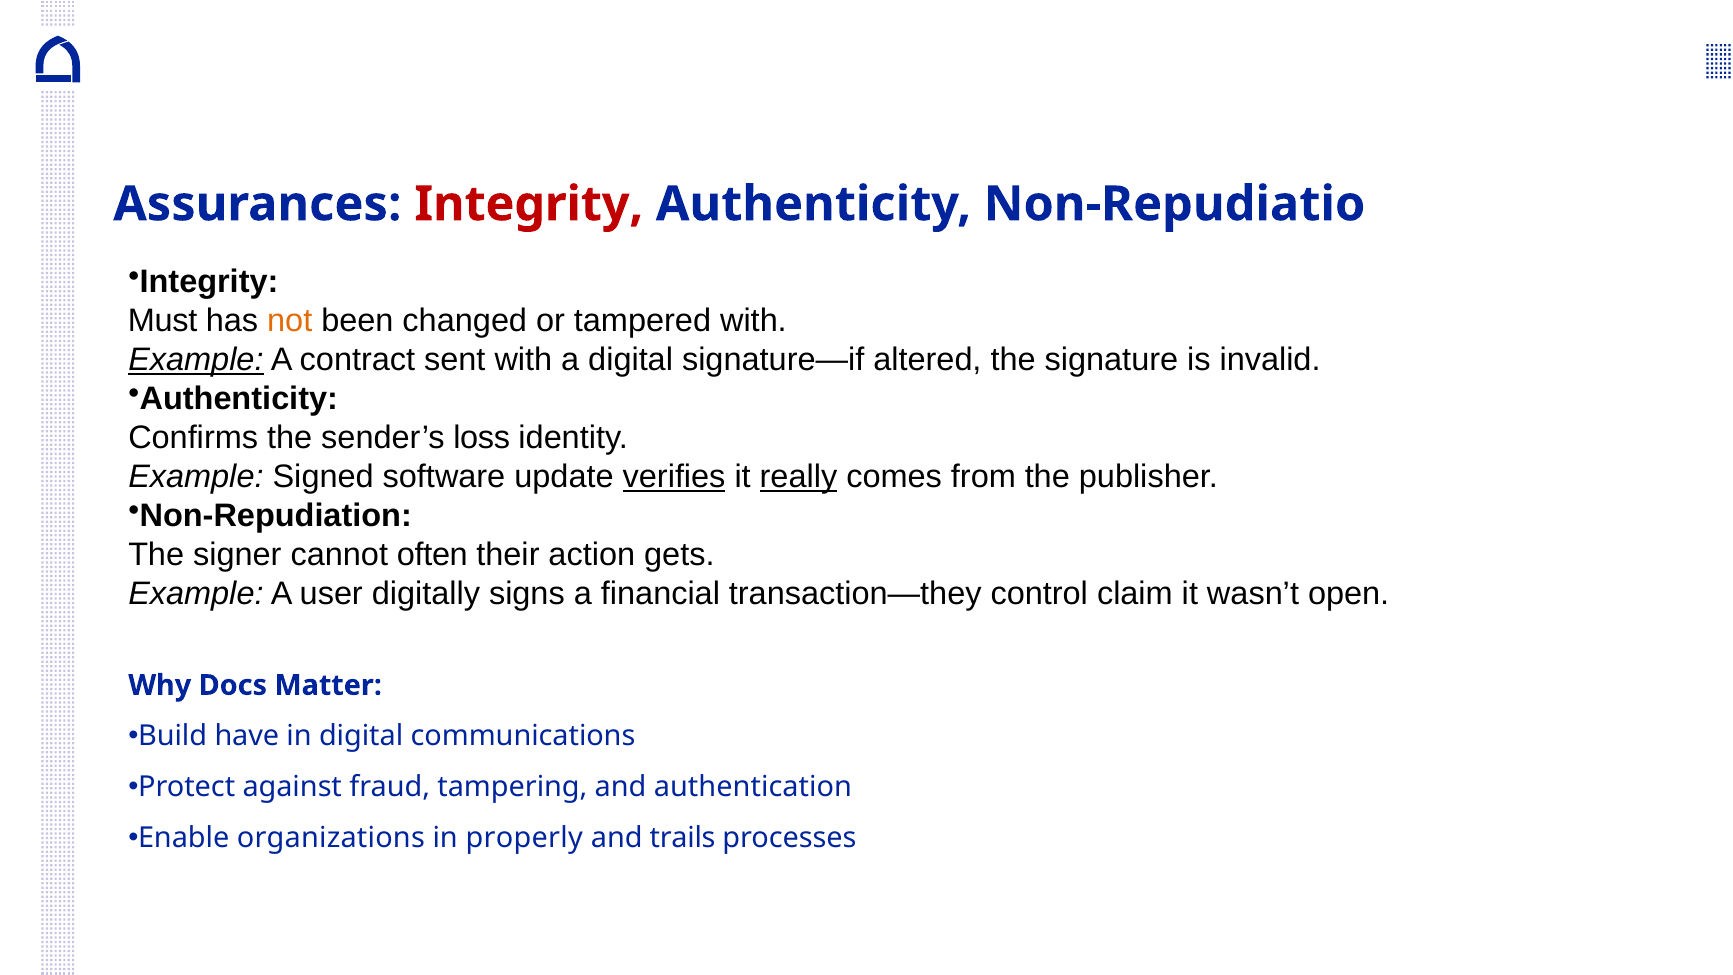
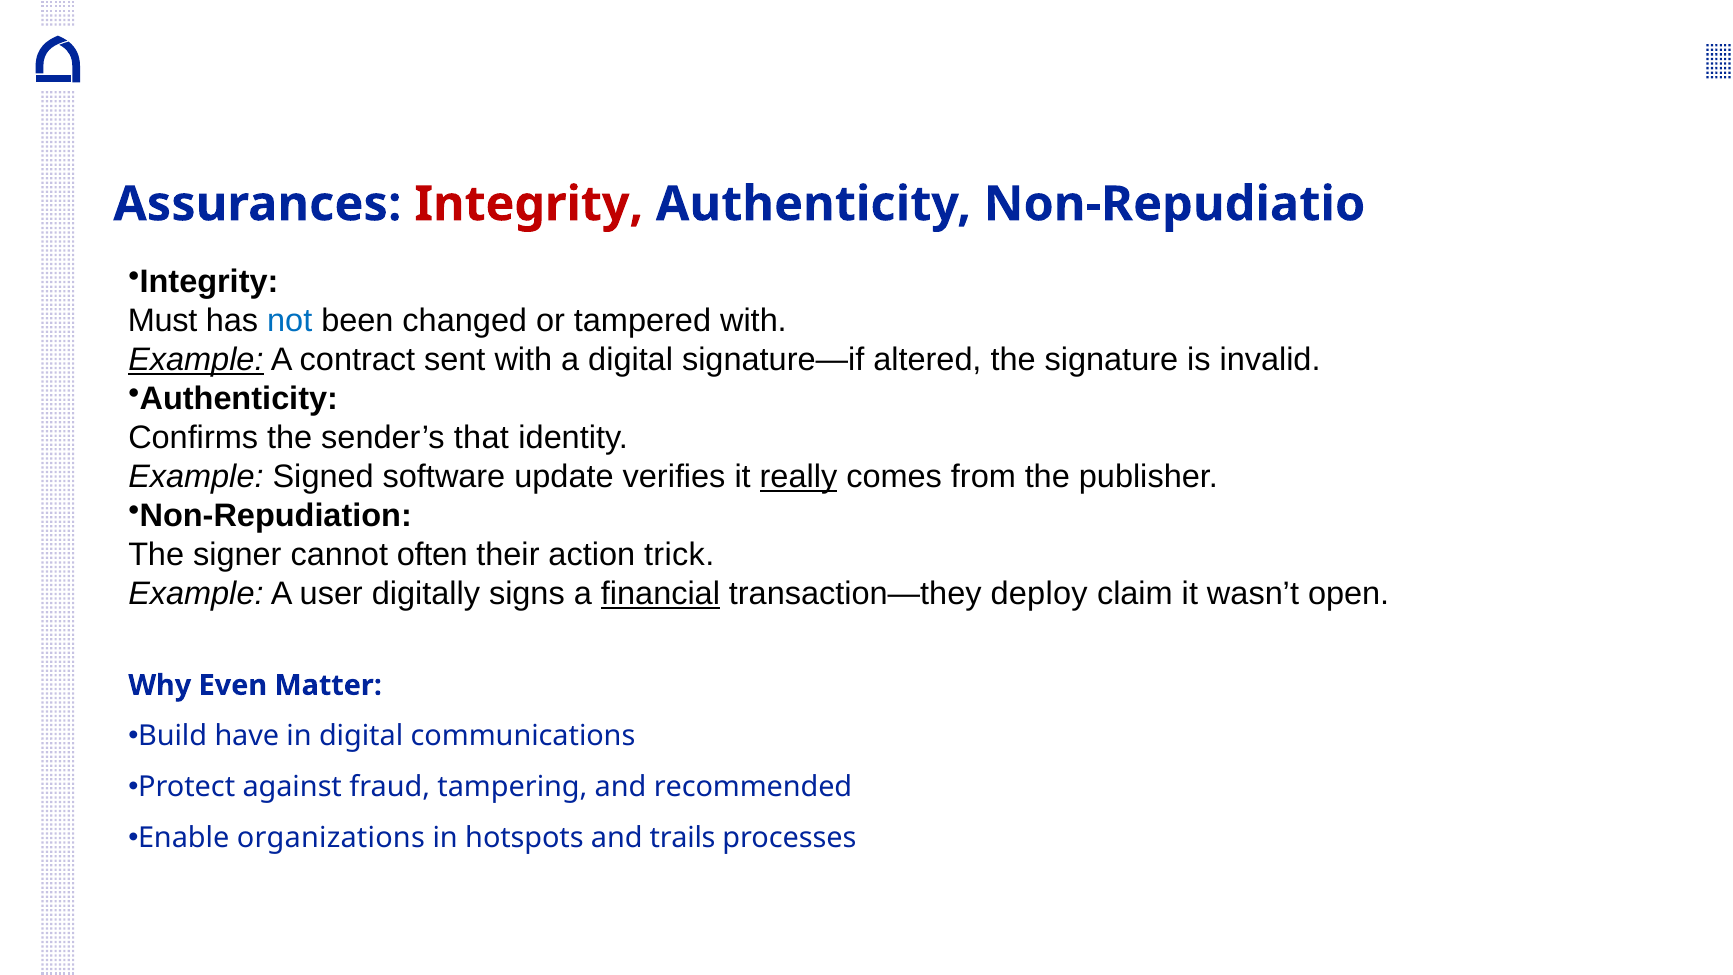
not colour: orange -> blue
loss: loss -> that
verifies underline: present -> none
gets: gets -> trick
financial underline: none -> present
control: control -> deploy
Docs: Docs -> Even
authentication: authentication -> recommended
properly: properly -> hotspots
